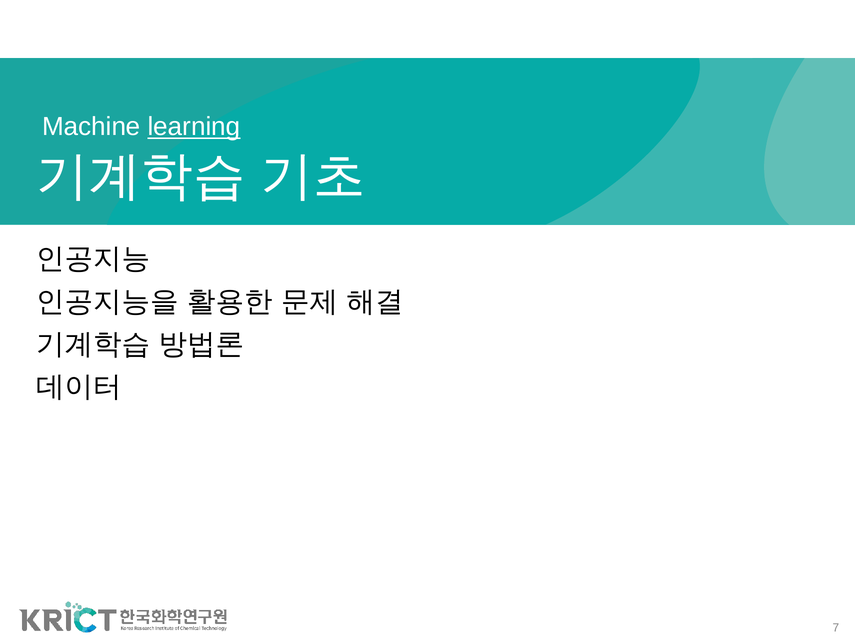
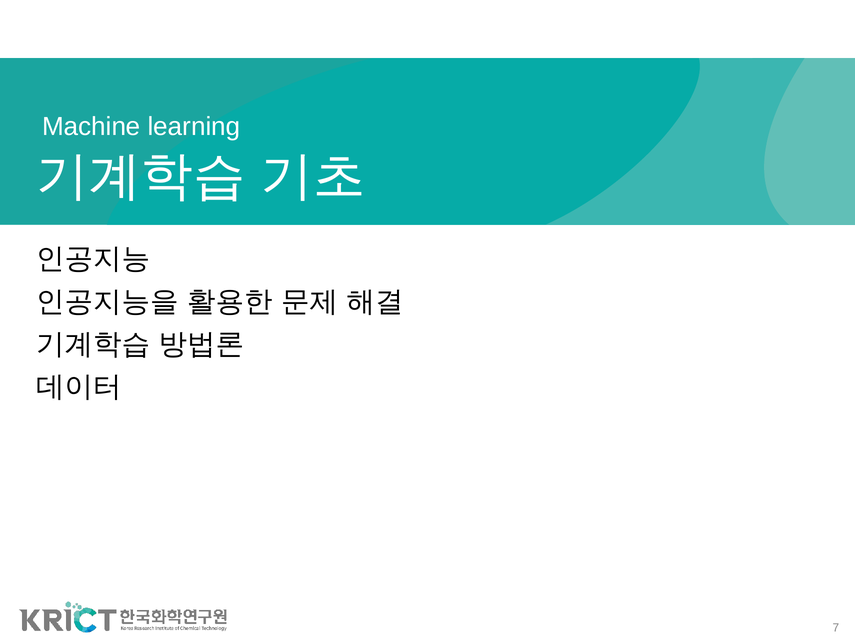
learning underline: present -> none
